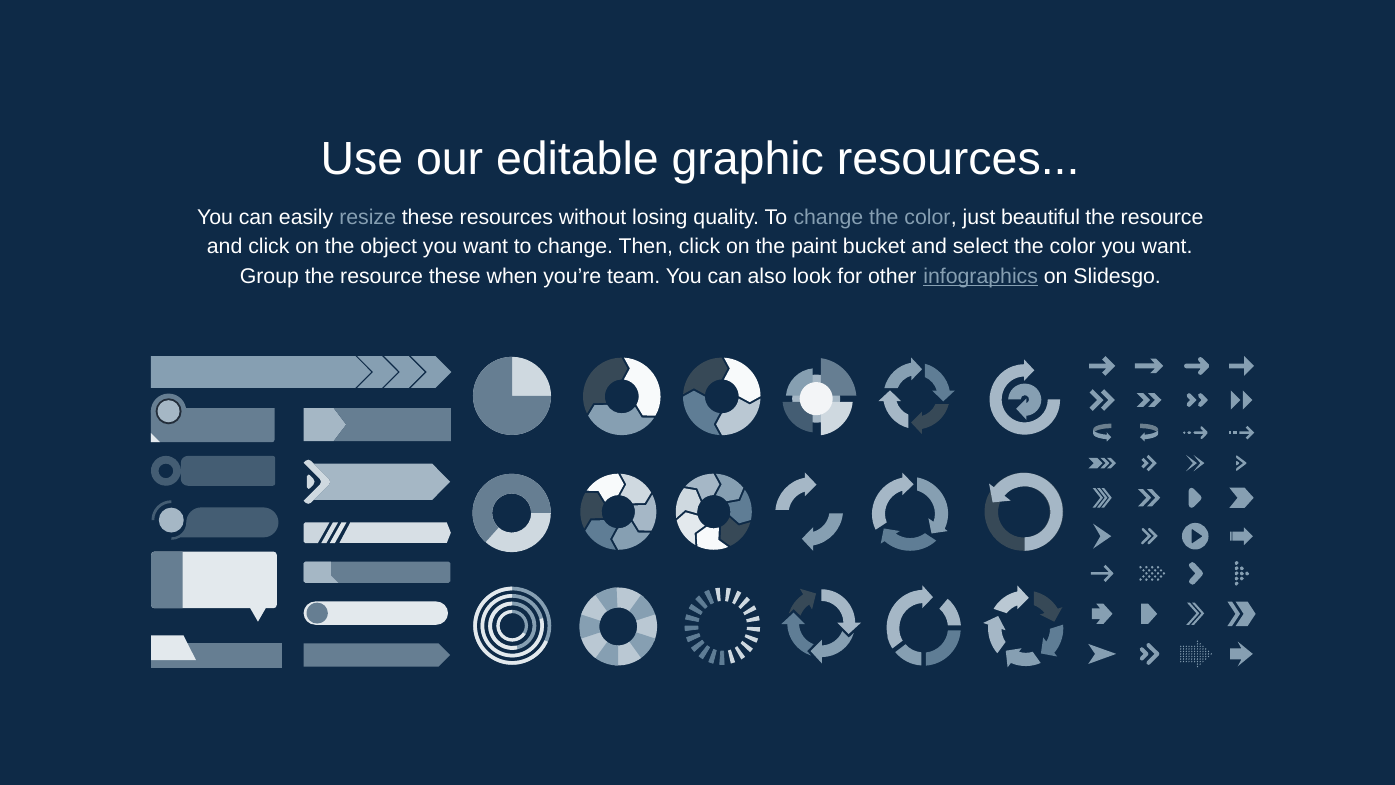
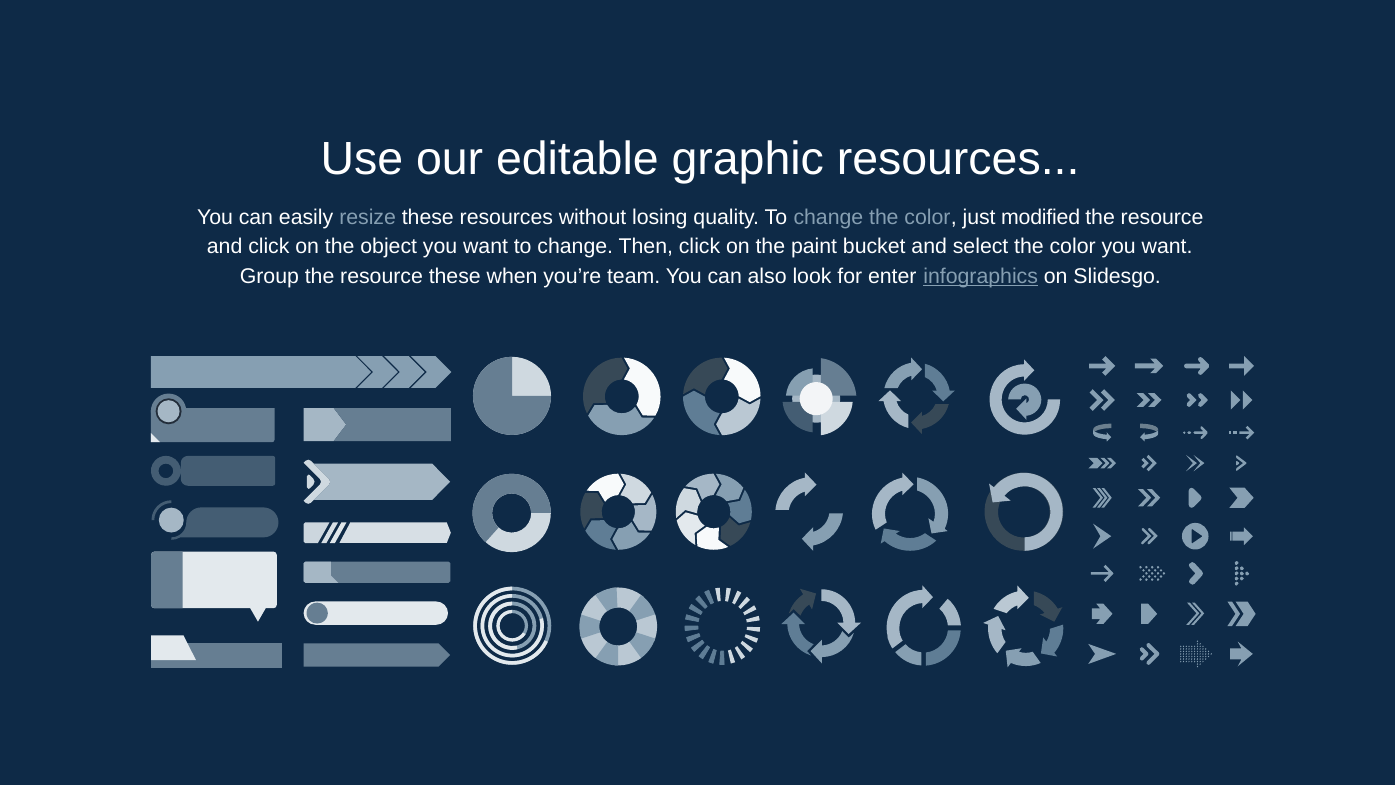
beautiful: beautiful -> modified
other: other -> enter
